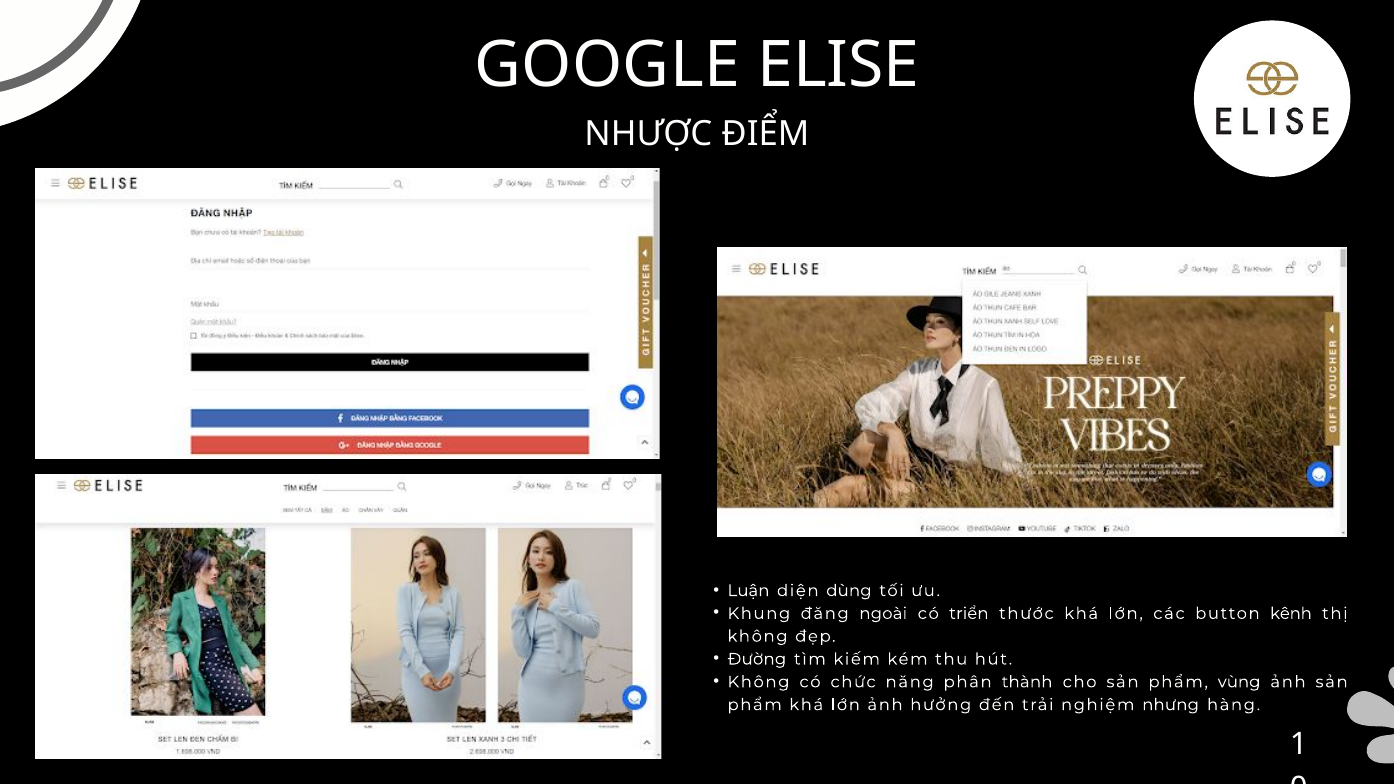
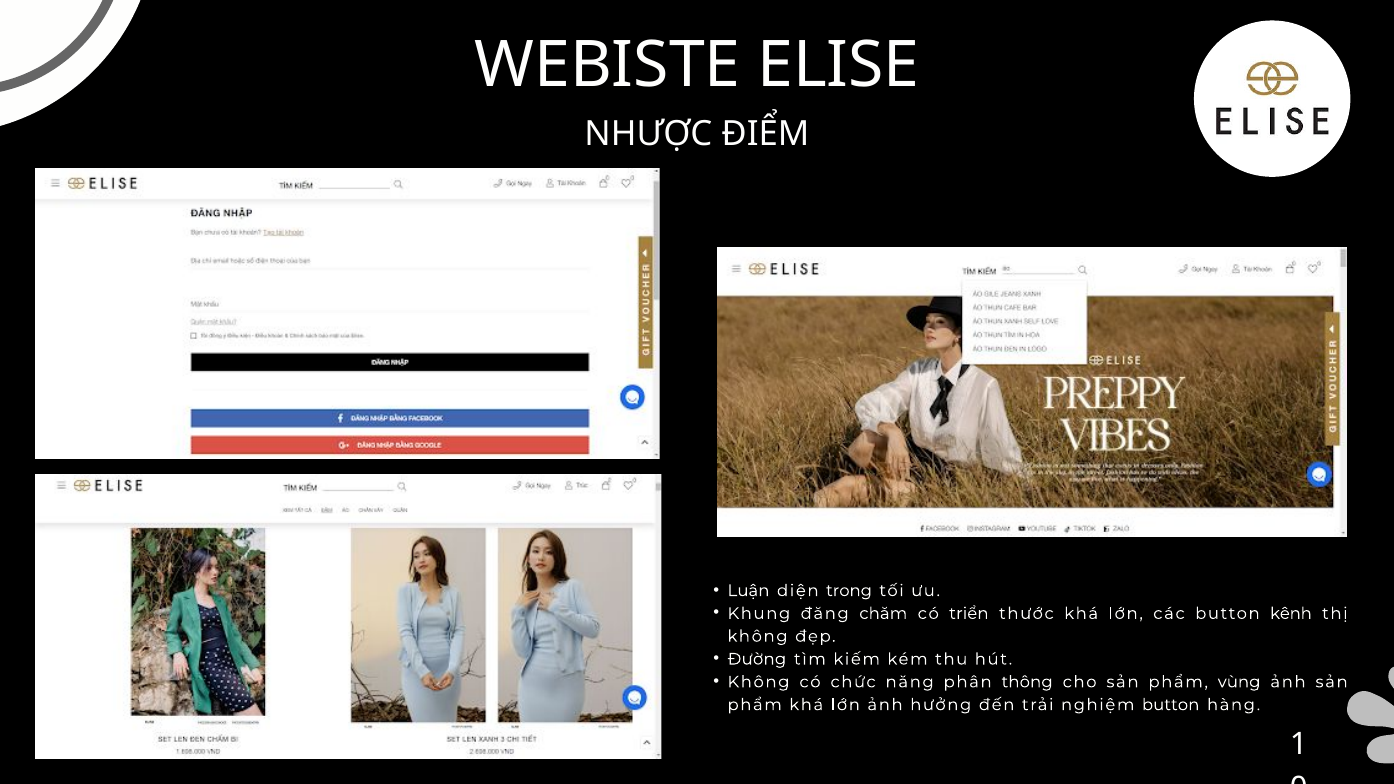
GOOGLE: GOOGLE -> WEBISTE
dùng: dùng -> trong
ngoài: ngoài -> chăm
thành: thành -> thông
nghiệm nhưng: nhưng -> button
